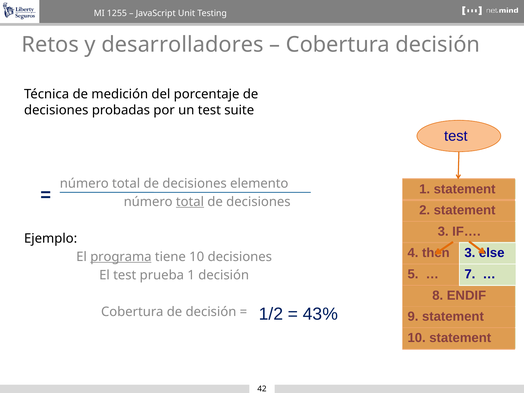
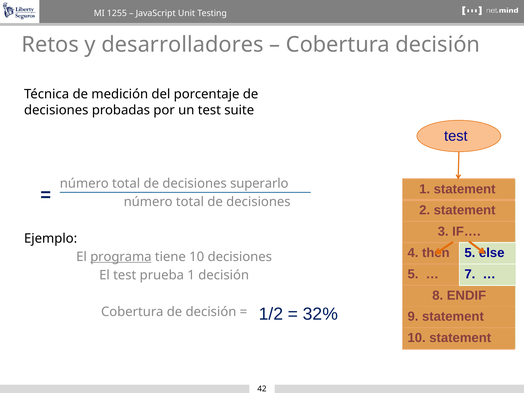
elemento: elemento -> superarlo
total at (190, 202) underline: present -> none
3 at (470, 253): 3 -> 5
43%: 43% -> 32%
